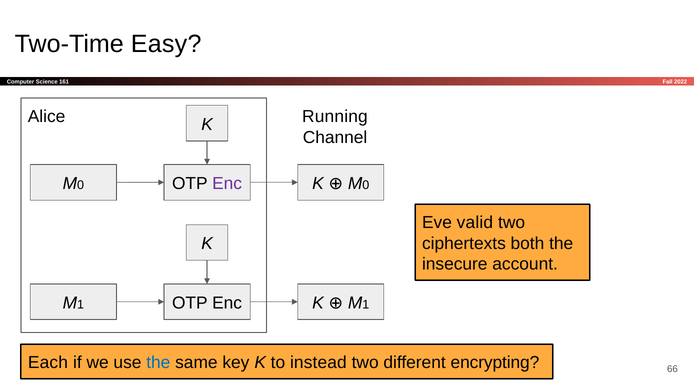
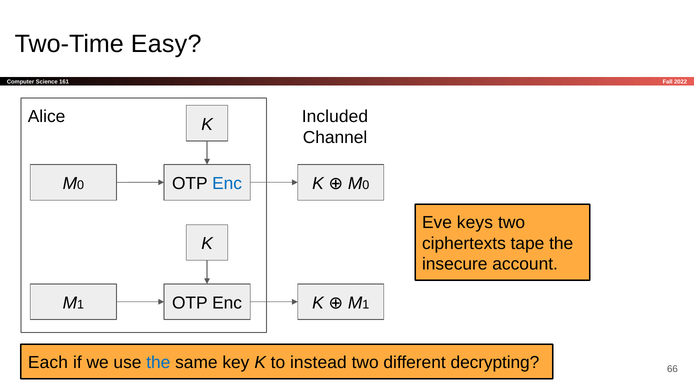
Running: Running -> Included
Enc at (227, 184) colour: purple -> blue
valid: valid -> keys
both: both -> tape
encrypting: encrypting -> decrypting
